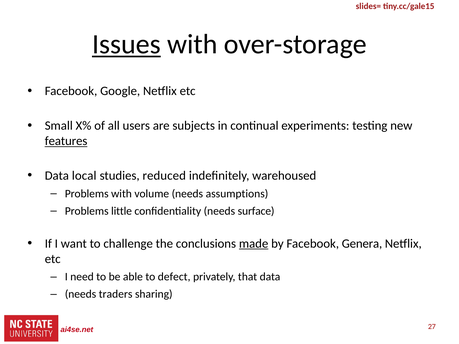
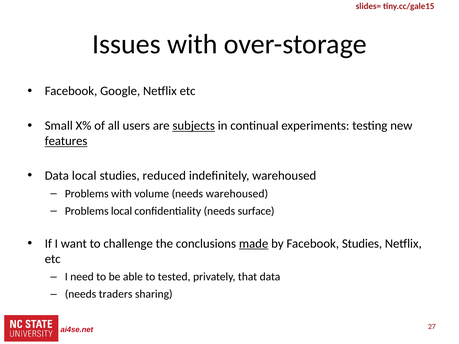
Issues underline: present -> none
subjects underline: none -> present
needs assumptions: assumptions -> warehoused
Problems little: little -> local
Facebook Genera: Genera -> Studies
defect: defect -> tested
